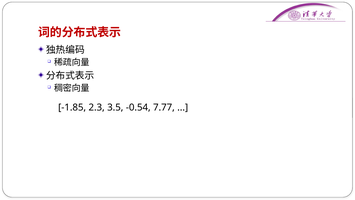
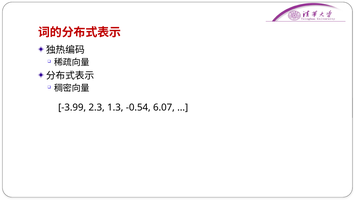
-1.85: -1.85 -> -3.99
3.5: 3.5 -> 1.3
7.77: 7.77 -> 6.07
